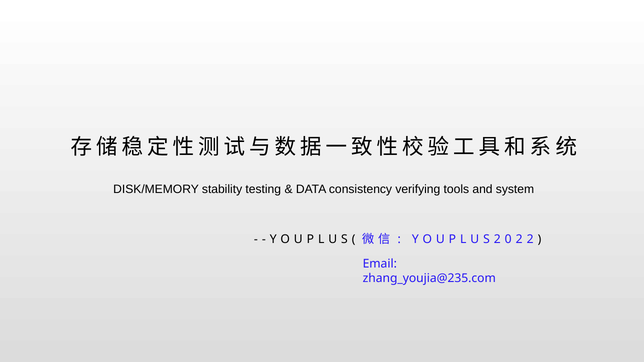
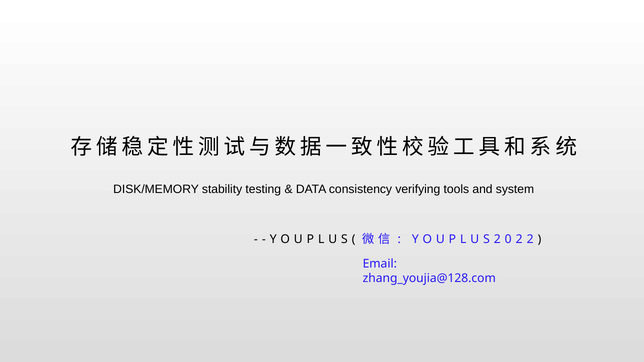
zhang_youjia@235.com: zhang_youjia@235.com -> zhang_youjia@128.com
